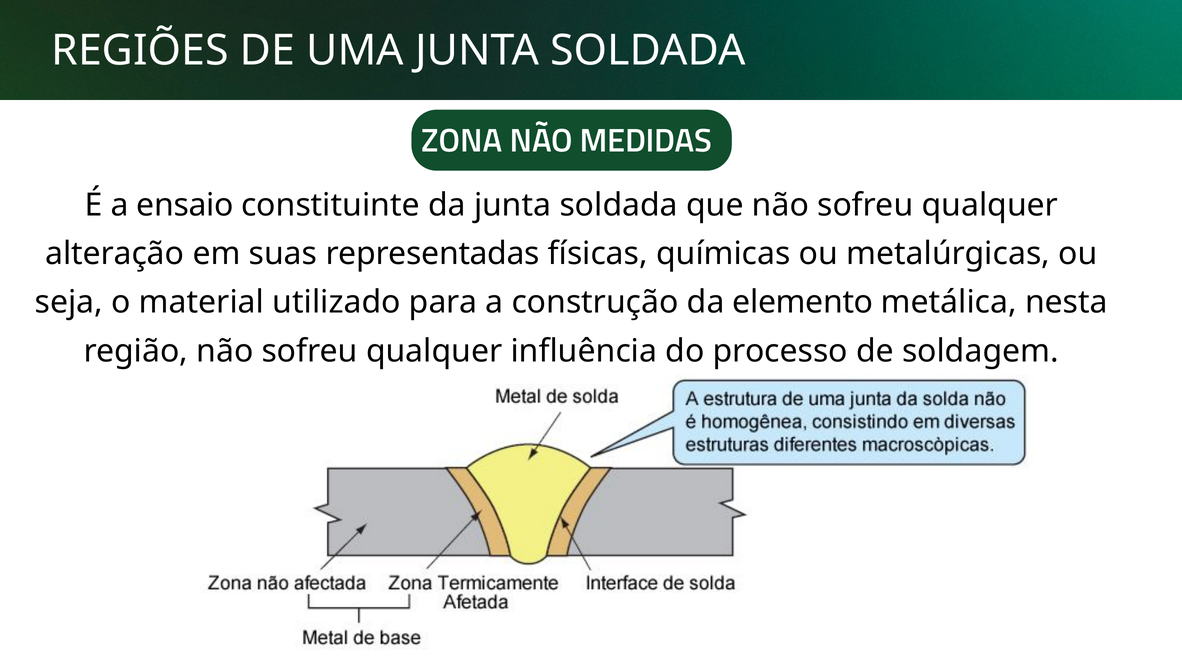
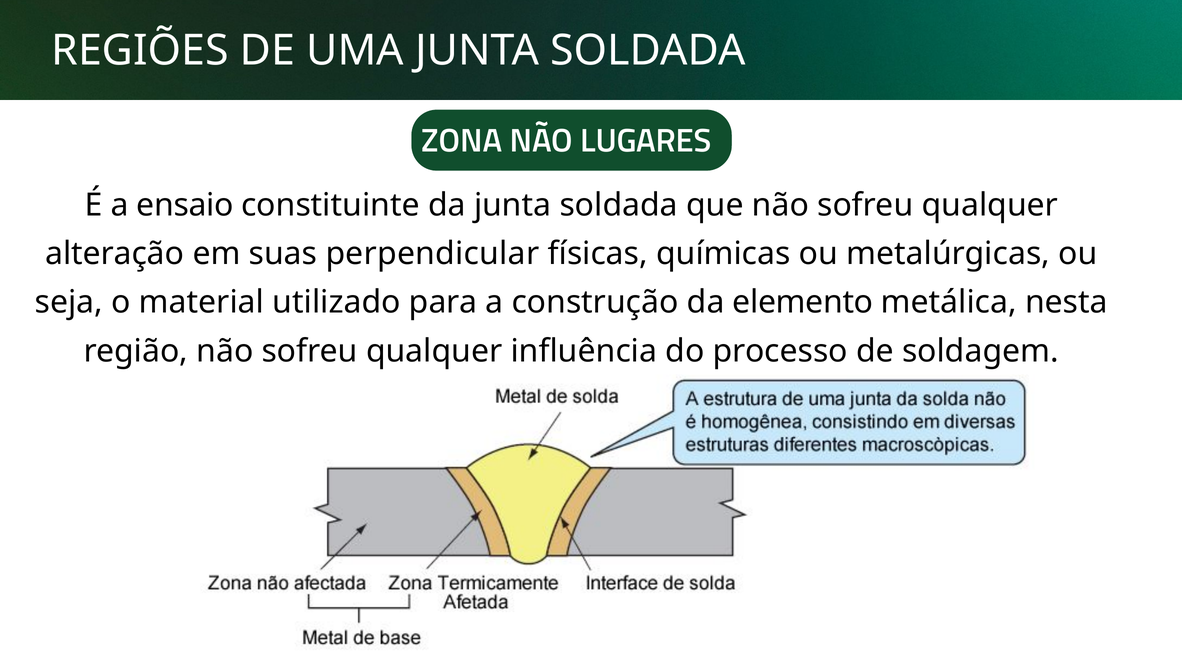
MEDIDAS: MEDIDAS -> LUGARES
representadas: representadas -> perpendicular
